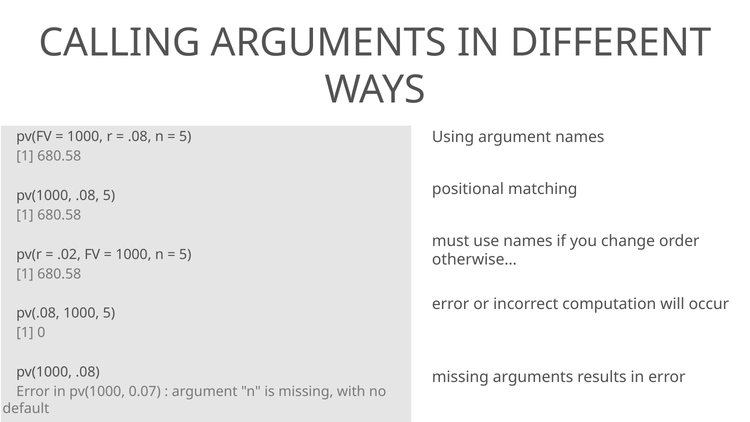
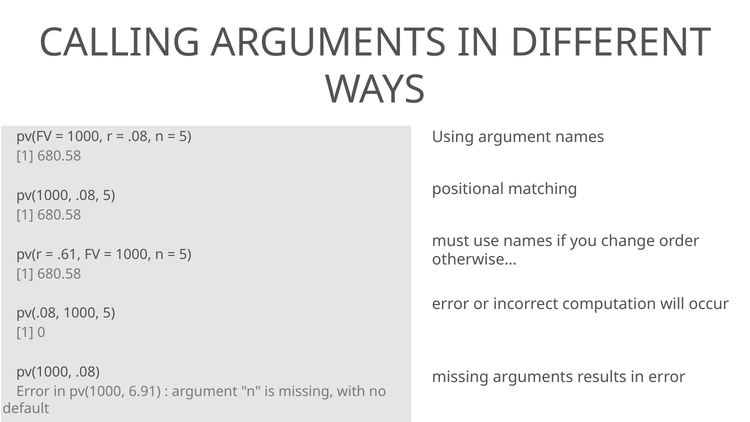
.02: .02 -> .61
0.07: 0.07 -> 6.91
